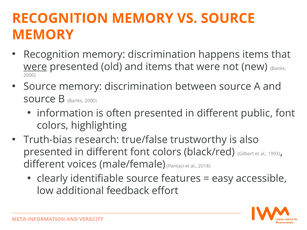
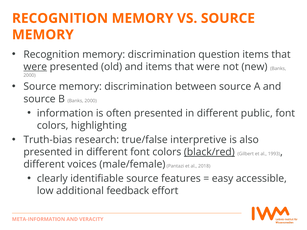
happens: happens -> question
trustworthy: trustworthy -> interpretive
black/red underline: none -> present
